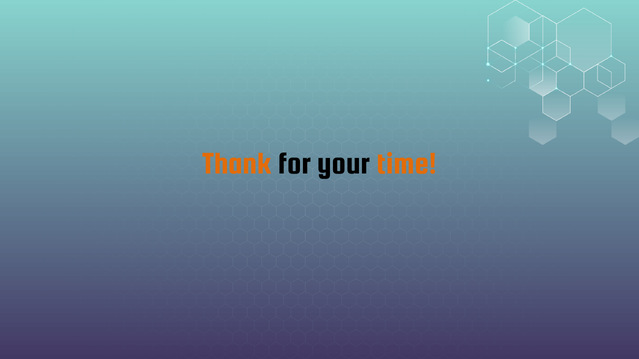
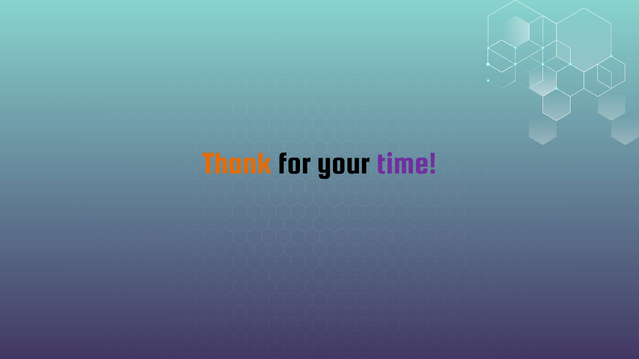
time colour: orange -> purple
